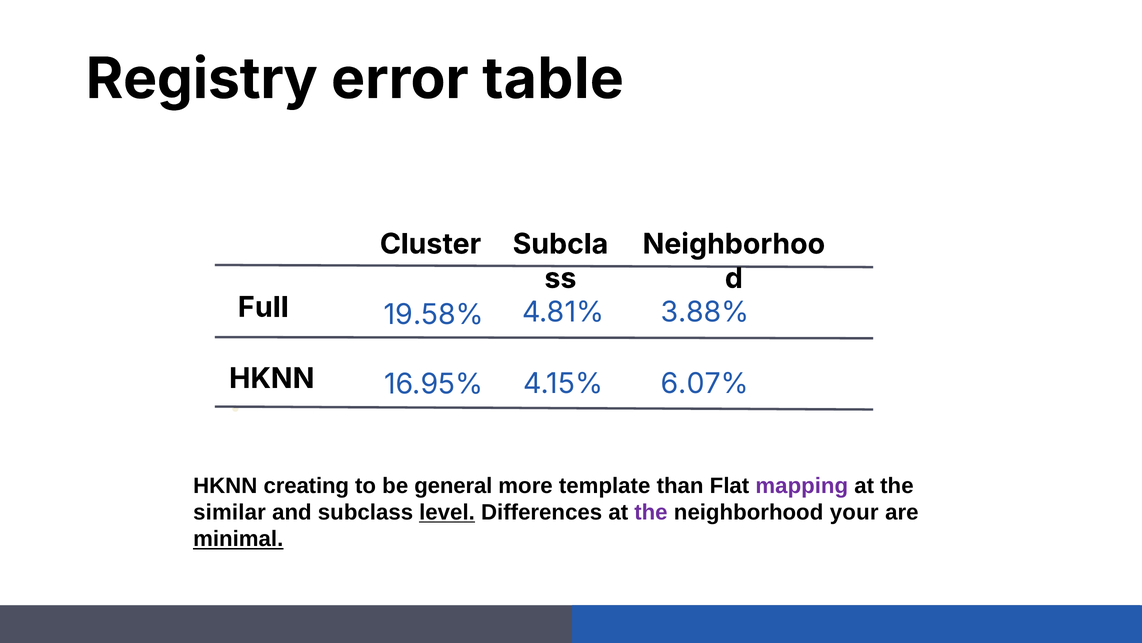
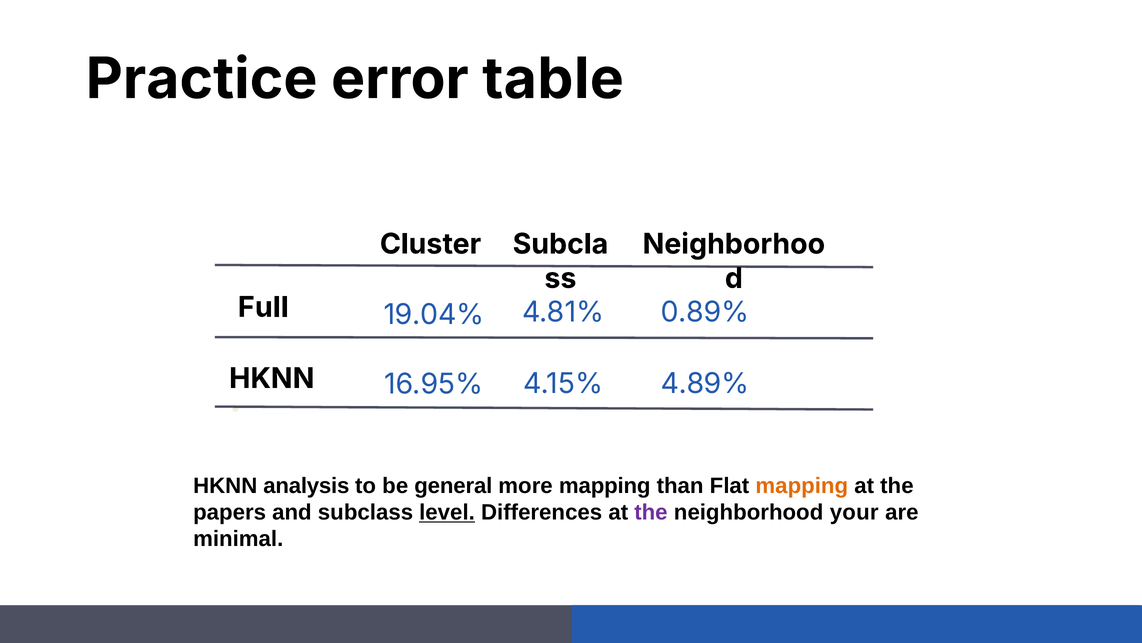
Registry: Registry -> Practice
19.58%: 19.58% -> 19.04%
3.88%: 3.88% -> 0.89%
6.07%: 6.07% -> 4.89%
creating: creating -> analysis
more template: template -> mapping
mapping at (802, 485) colour: purple -> orange
similar: similar -> papers
minimal underline: present -> none
